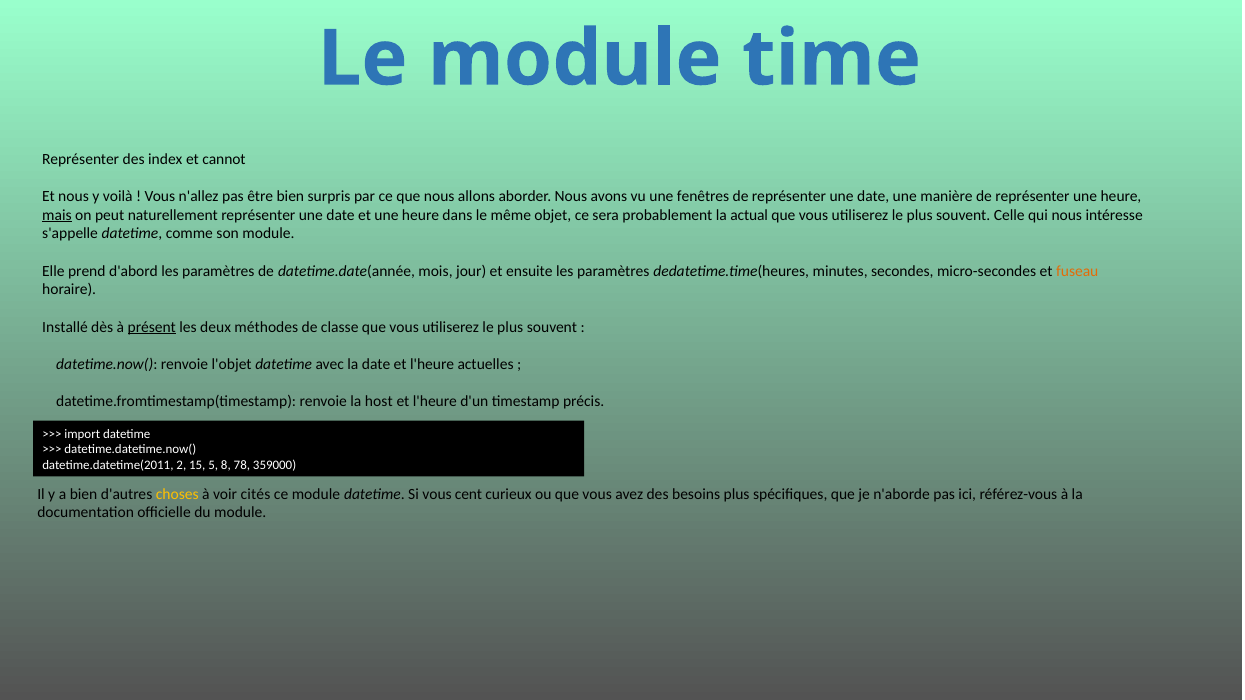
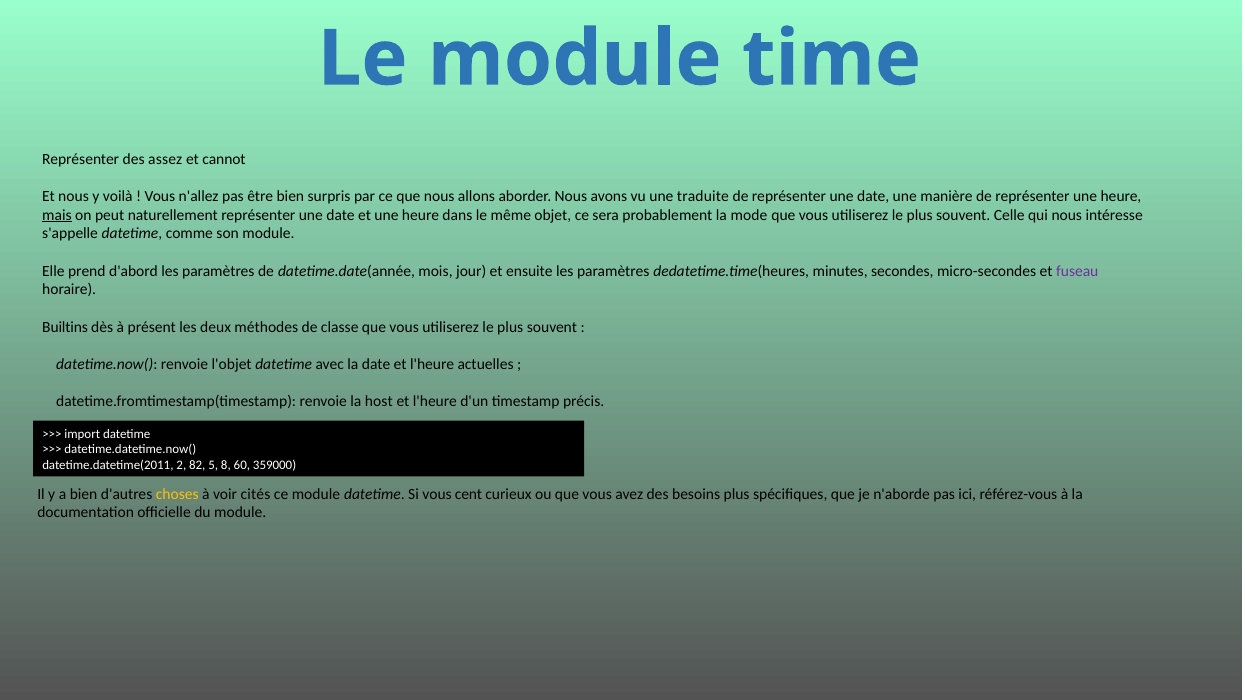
index: index -> assez
fenêtres: fenêtres -> traduite
actual: actual -> mode
fuseau colour: orange -> purple
Installé: Installé -> Builtins
présent underline: present -> none
15: 15 -> 82
78: 78 -> 60
